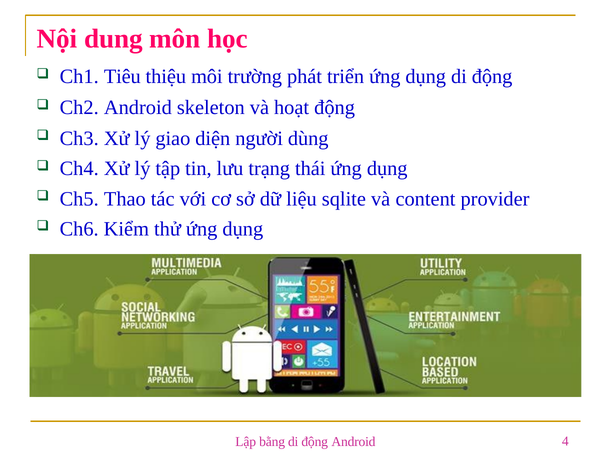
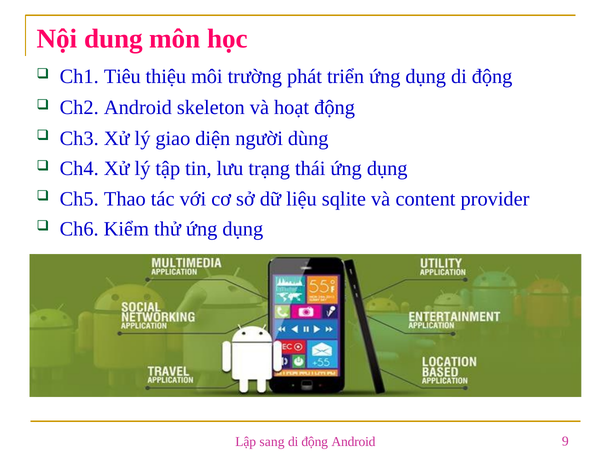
bằng: bằng -> sang
4: 4 -> 9
